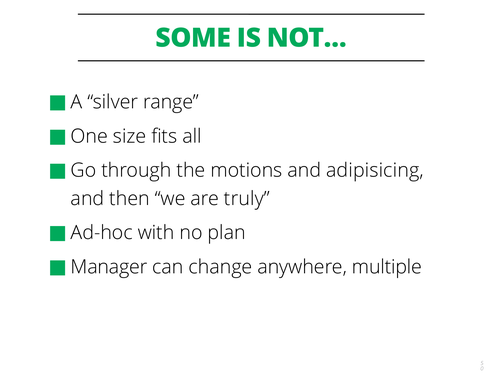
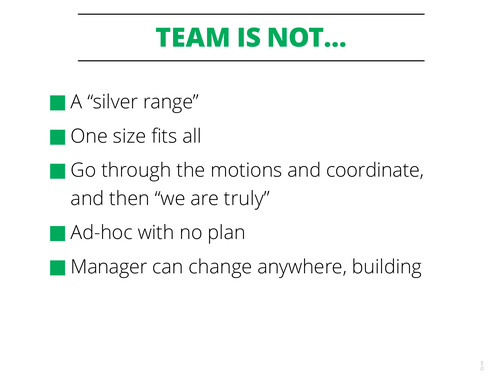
SOME: SOME -> TEAM
adipisicing: adipisicing -> coordinate
multiple: multiple -> building
